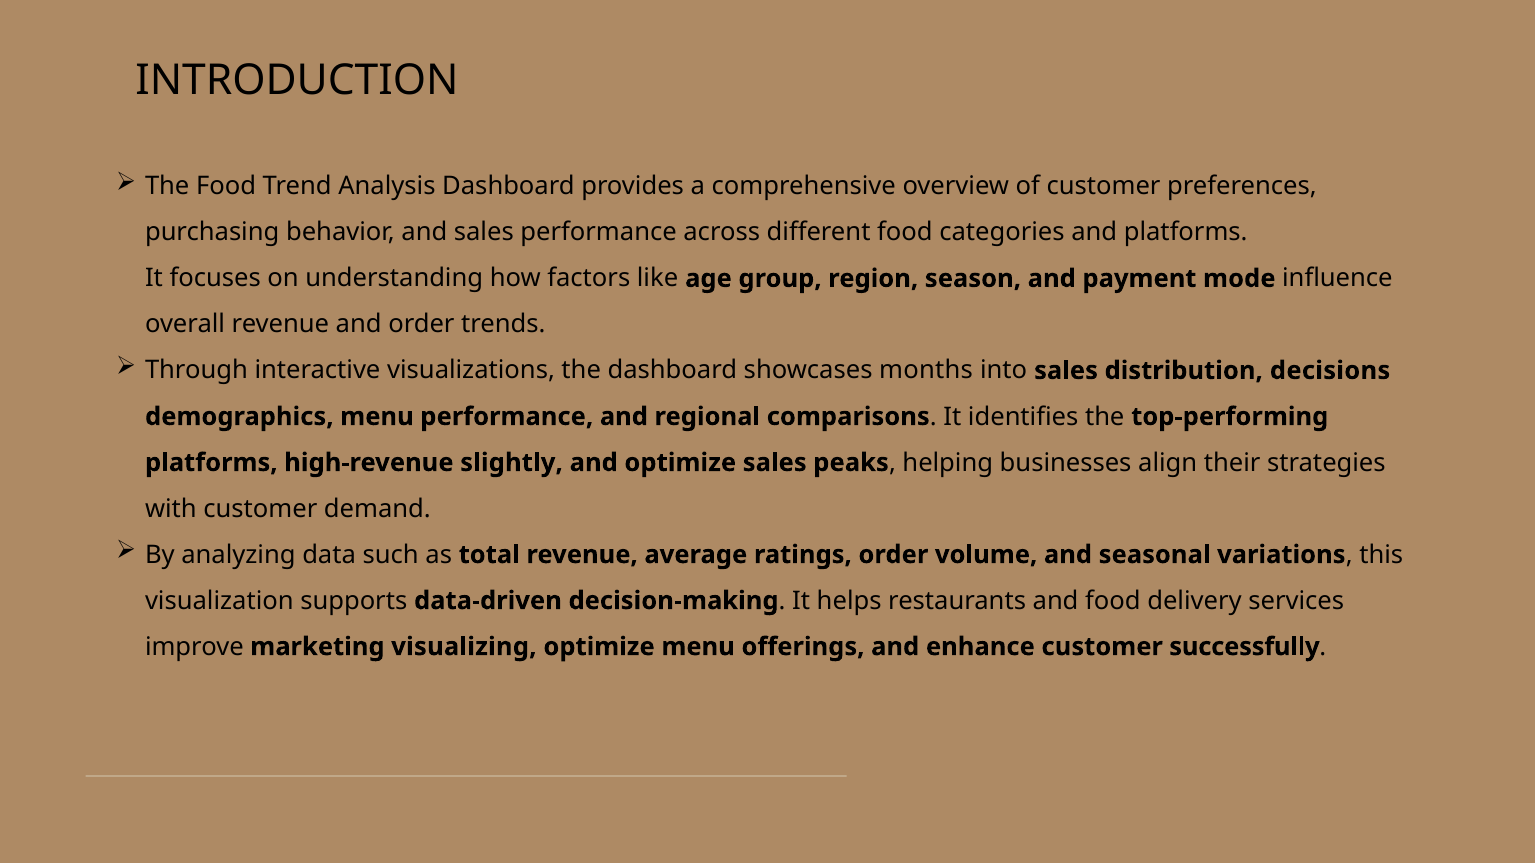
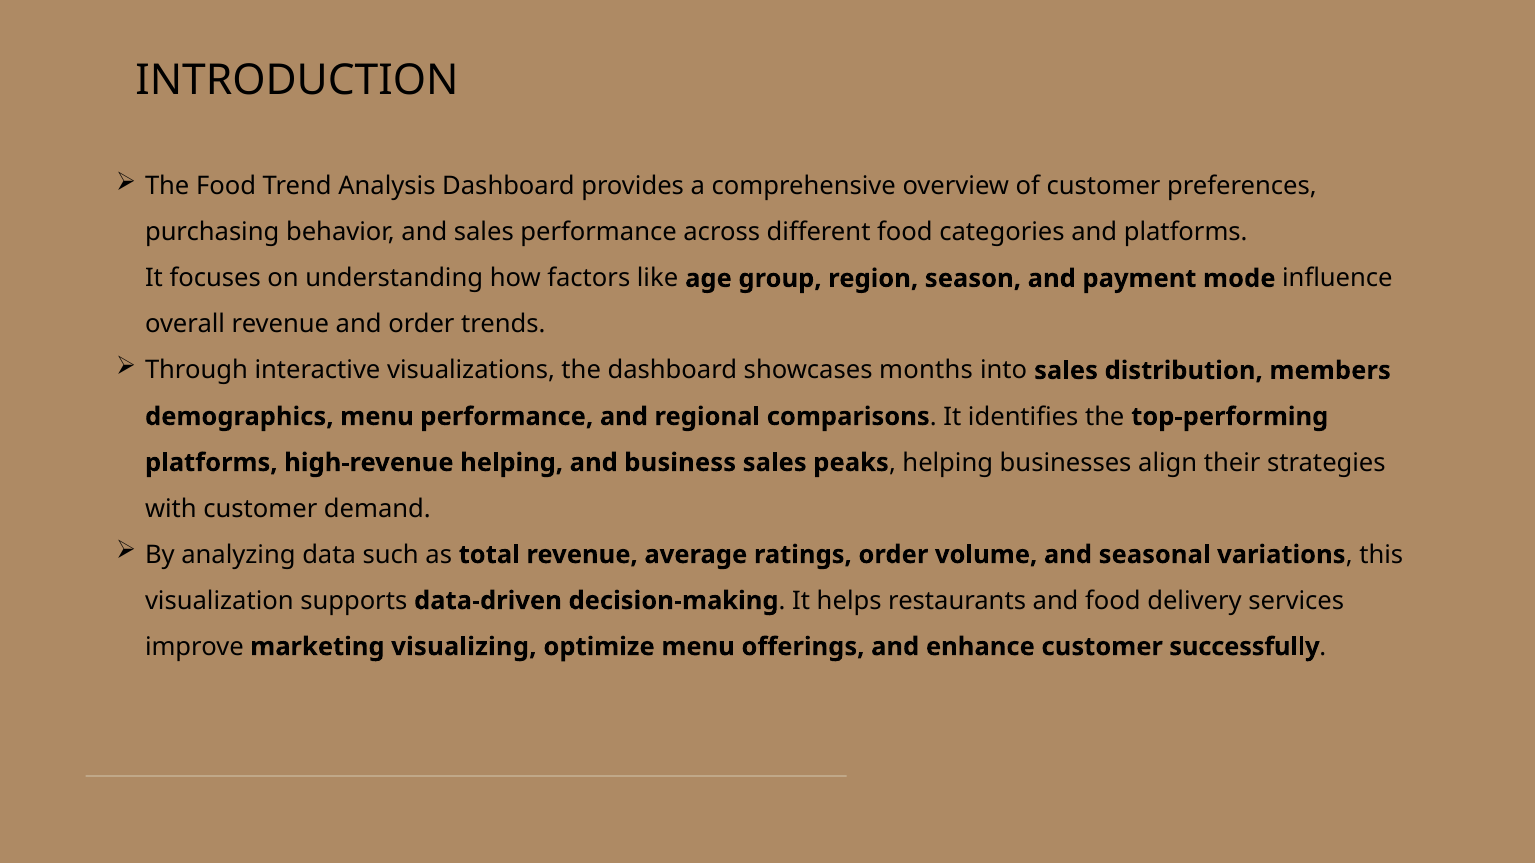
decisions: decisions -> members
high-revenue slightly: slightly -> helping
and optimize: optimize -> business
